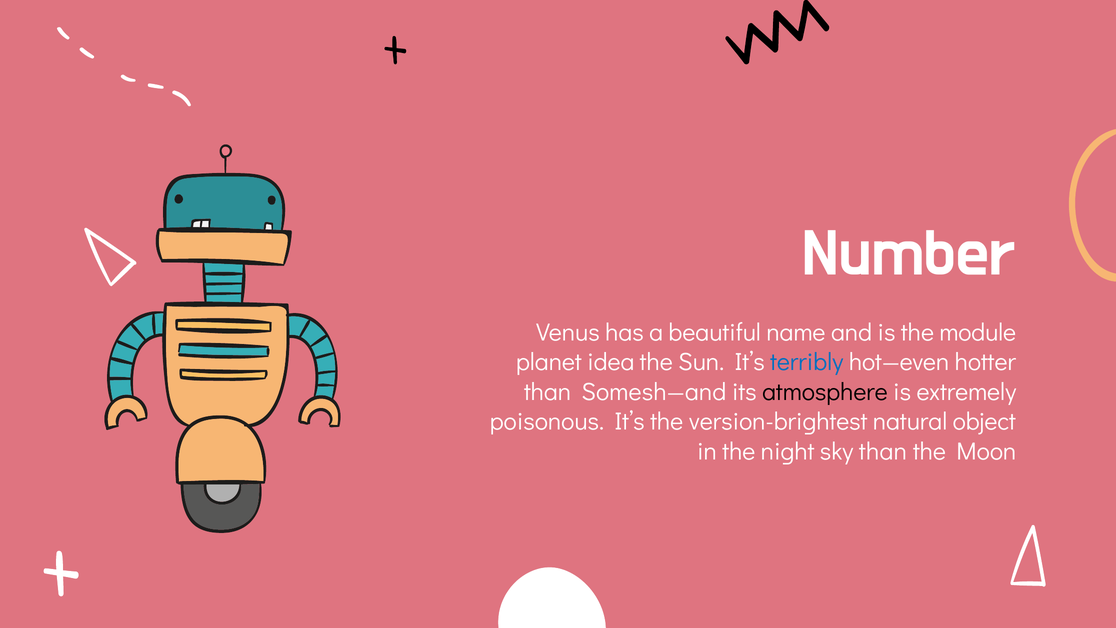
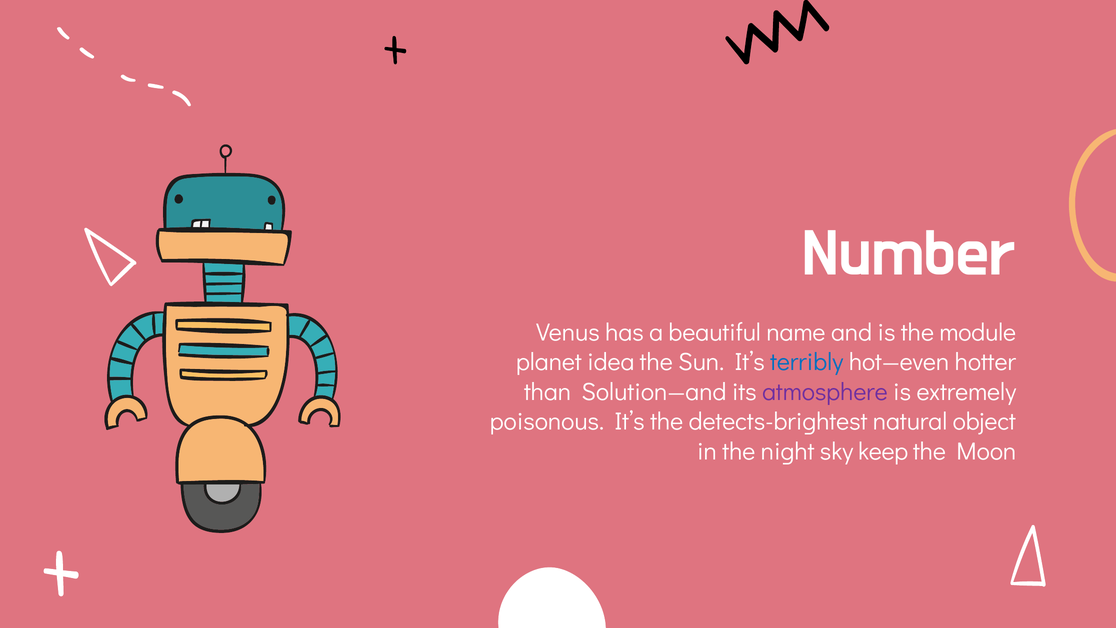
Somesh—and: Somesh—and -> Solution—and
atmosphere colour: black -> purple
version-brightest: version-brightest -> detects-brightest
sky than: than -> keep
